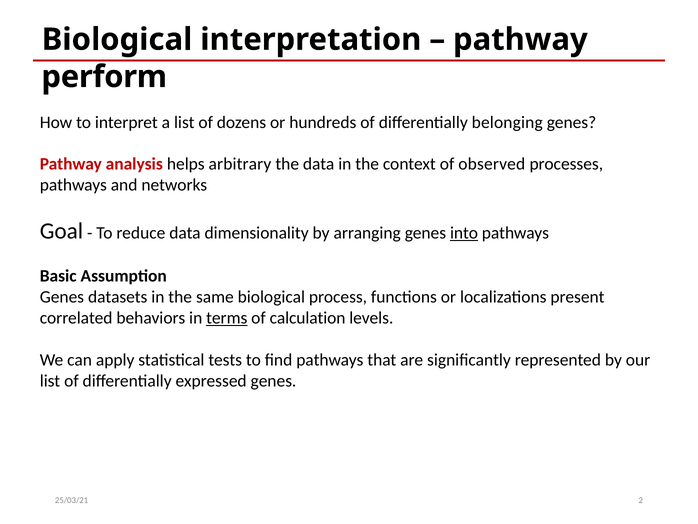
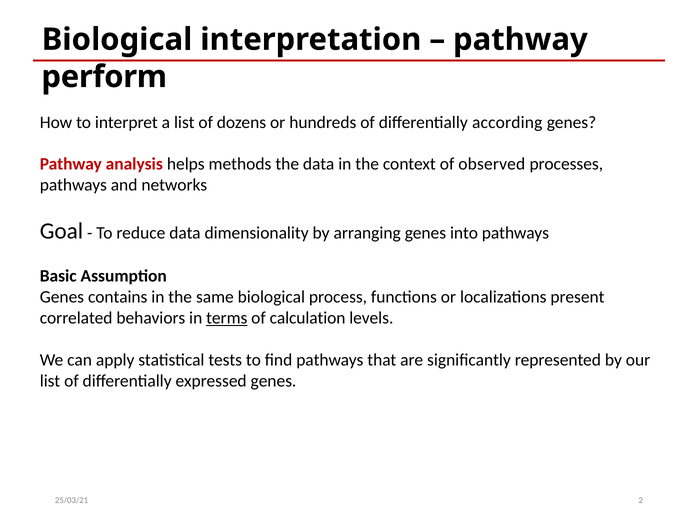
belonging: belonging -> according
arbitrary: arbitrary -> methods
into underline: present -> none
datasets: datasets -> contains
